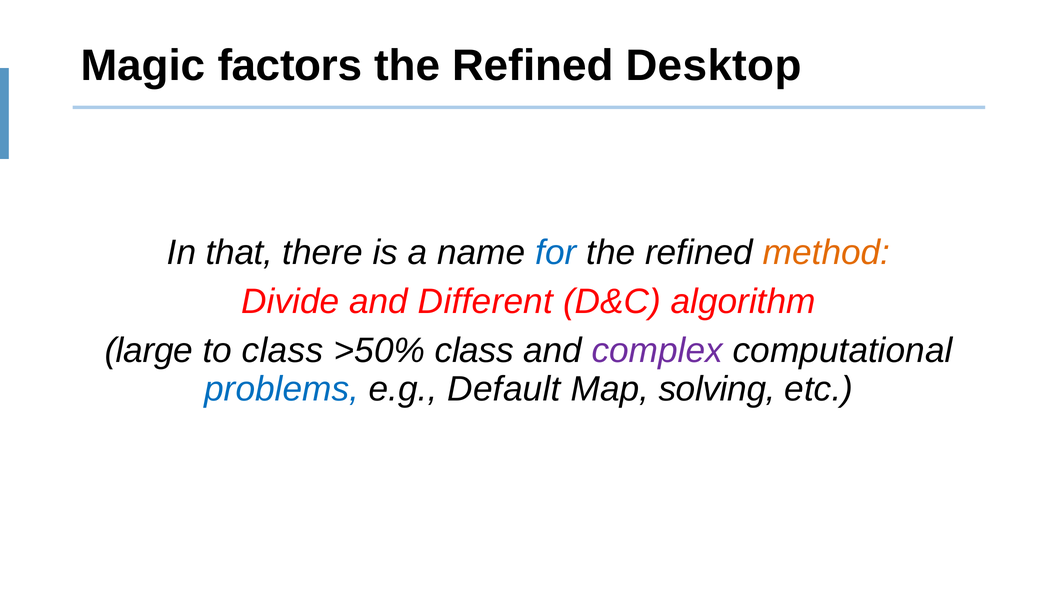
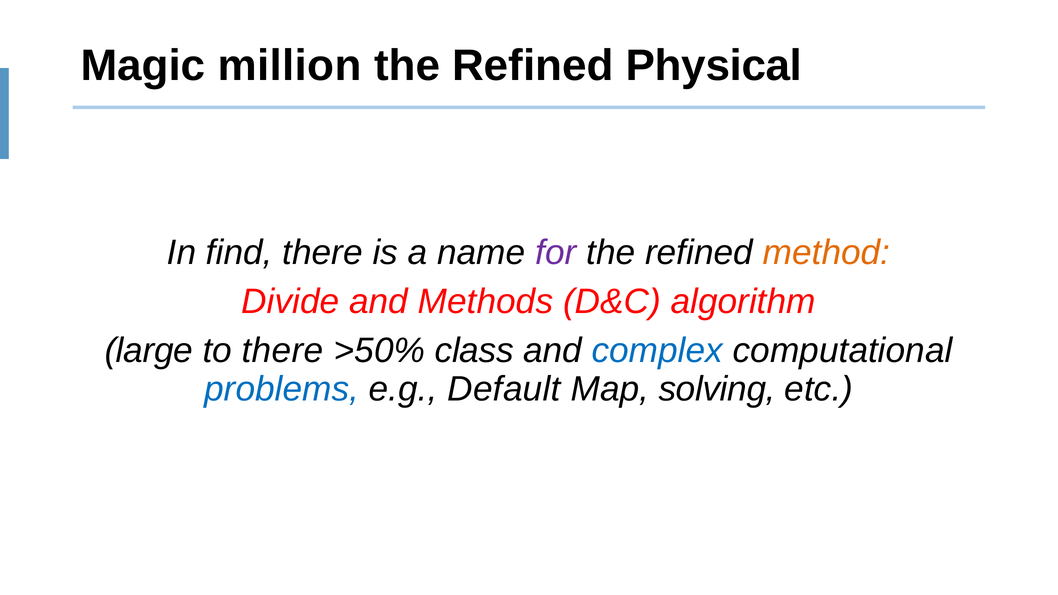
factors: factors -> million
Desktop: Desktop -> Physical
that: that -> find
for colour: blue -> purple
Different: Different -> Methods
to class: class -> there
complex colour: purple -> blue
